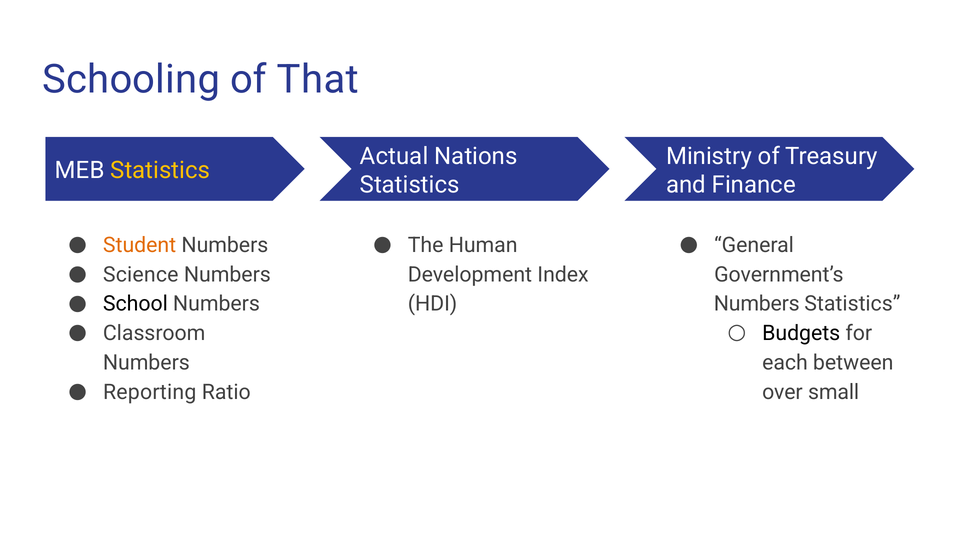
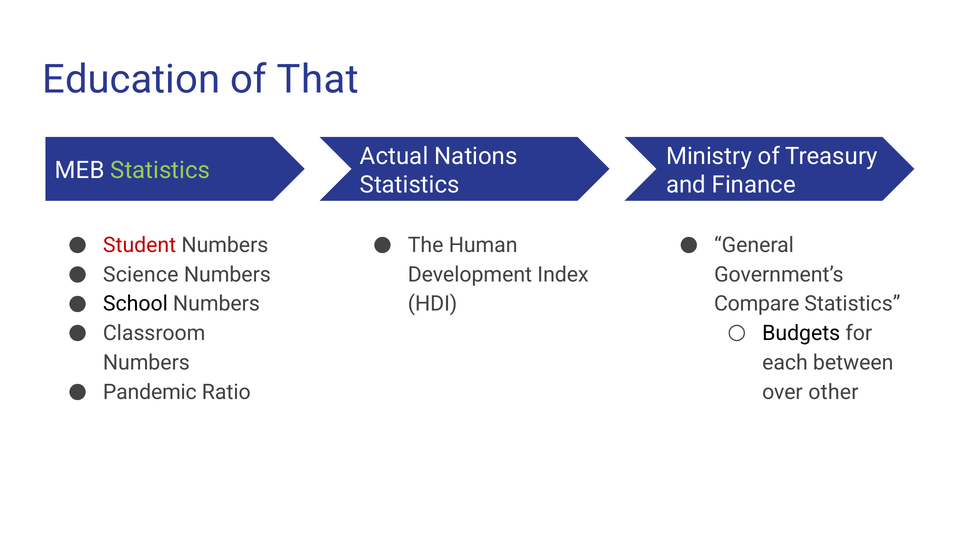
Schooling: Schooling -> Education
Statistics at (160, 171) colour: yellow -> light green
Student colour: orange -> red
Numbers at (757, 304): Numbers -> Compare
Reporting: Reporting -> Pandemic
small: small -> other
